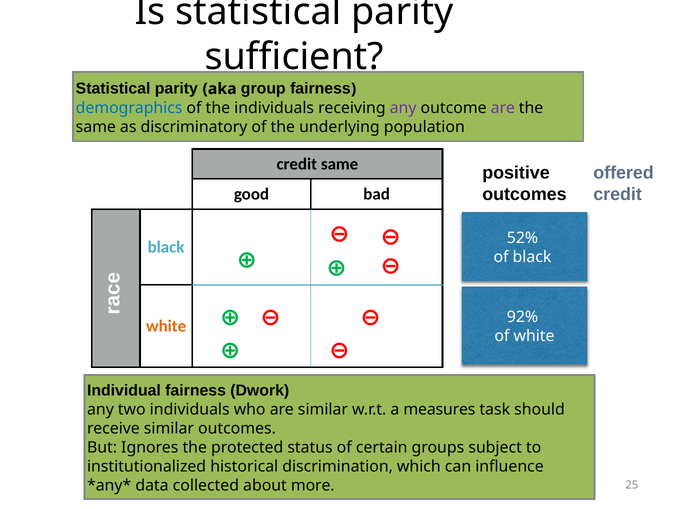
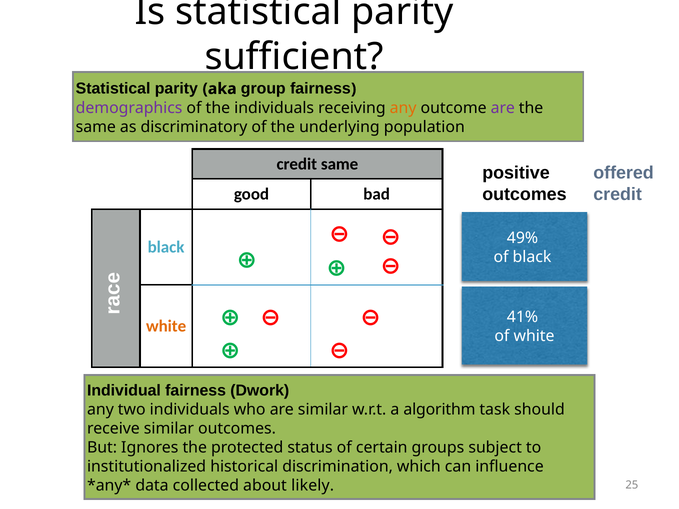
demographics colour: blue -> purple
any at (403, 108) colour: purple -> orange
52%: 52% -> 49%
92%: 92% -> 41%
measures: measures -> algorithm
more: more -> likely
